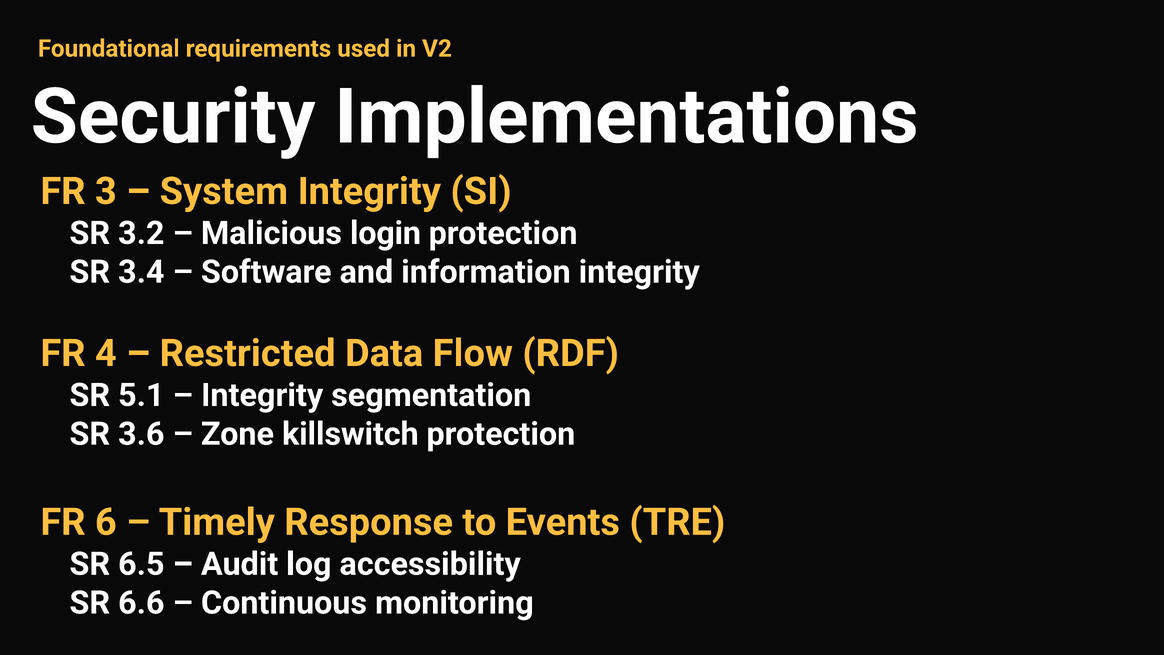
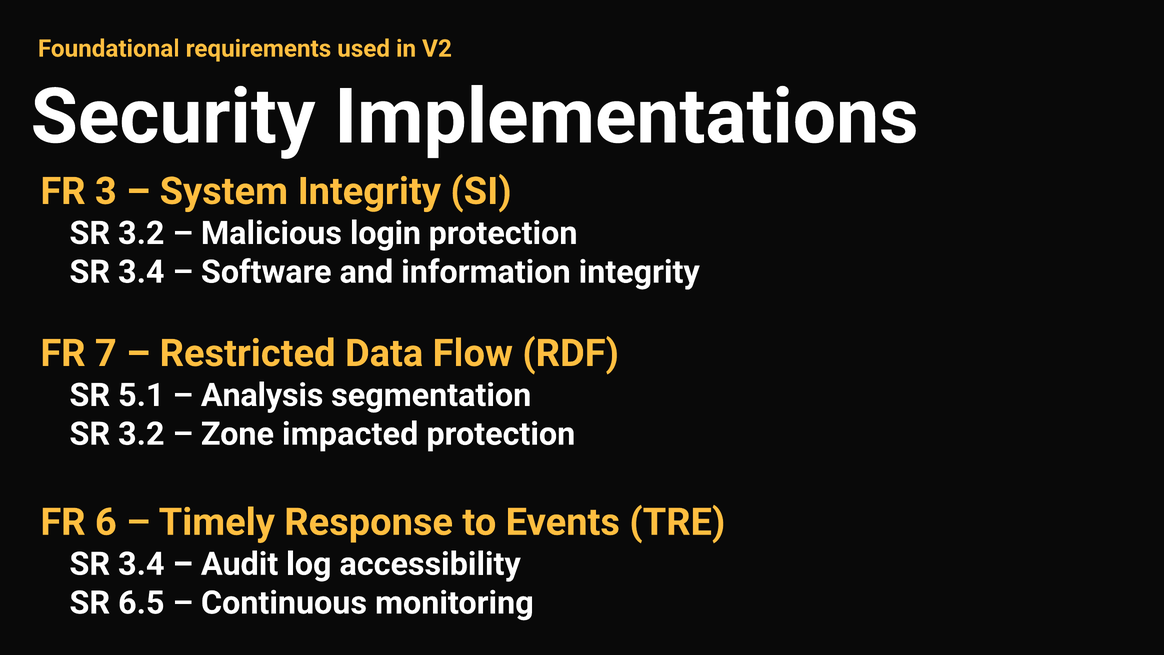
4: 4 -> 7
Integrity at (262, 395): Integrity -> Analysis
3.6 at (141, 434): 3.6 -> 3.2
killswitch: killswitch -> impacted
6.5 at (141, 564): 6.5 -> 3.4
6.6: 6.6 -> 6.5
